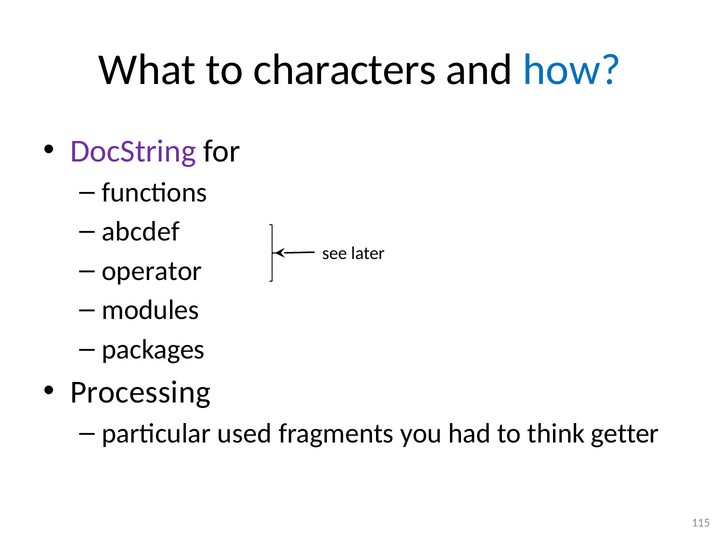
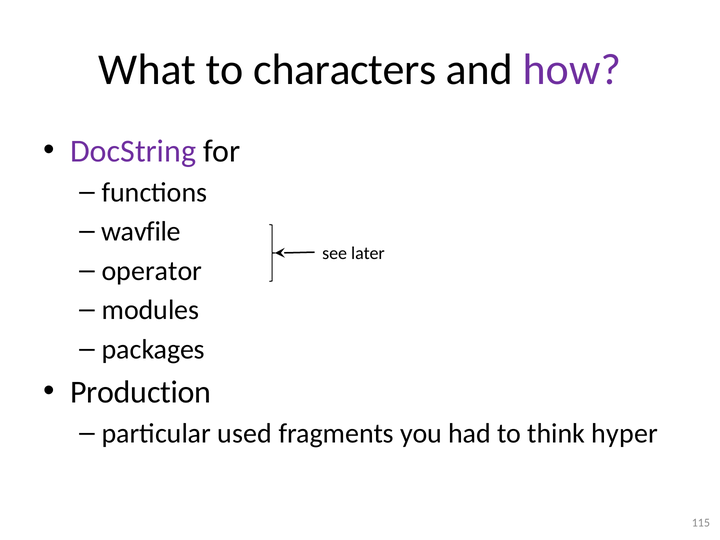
how colour: blue -> purple
abcdef: abcdef -> wavfile
Processing: Processing -> Production
getter: getter -> hyper
